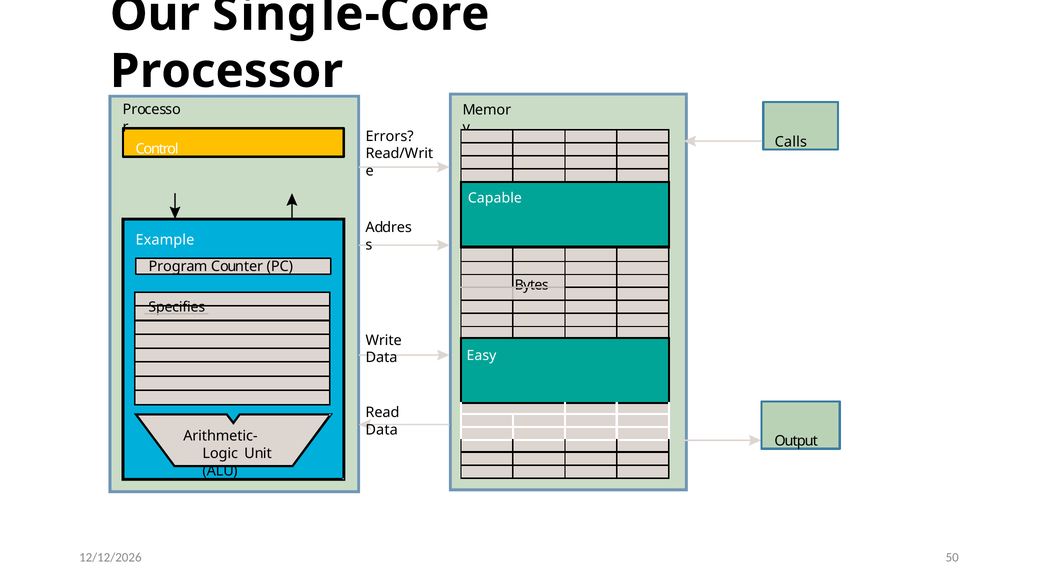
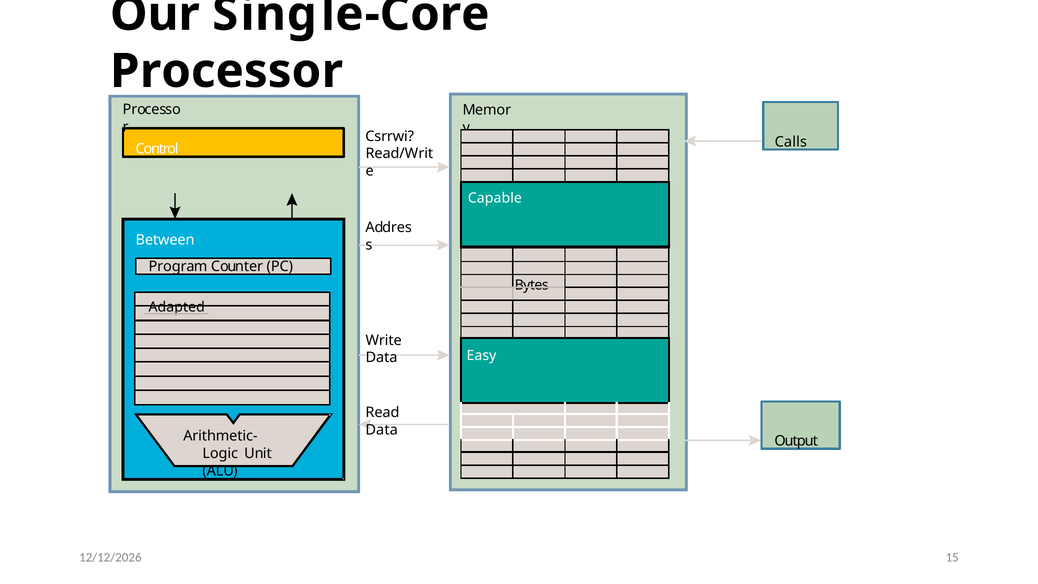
Errors: Errors -> Csrrwi
Example: Example -> Between
Specifies: Specifies -> Adapted
50: 50 -> 15
